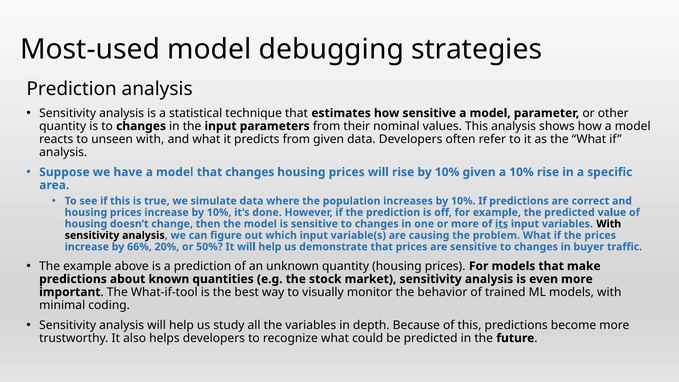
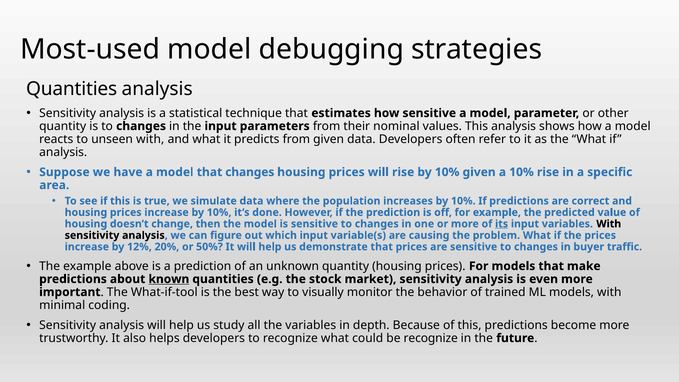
Prediction at (72, 89): Prediction -> Quantities
66%: 66% -> 12%
known underline: none -> present
be predicted: predicted -> recognize
